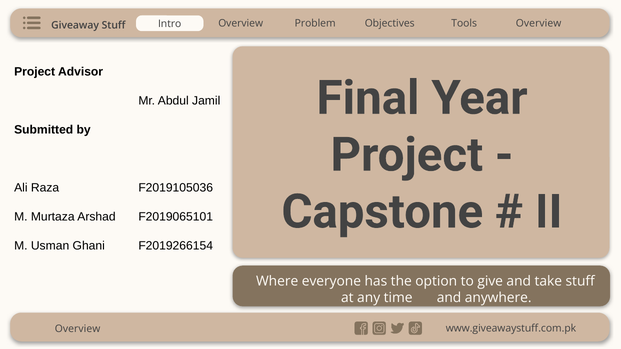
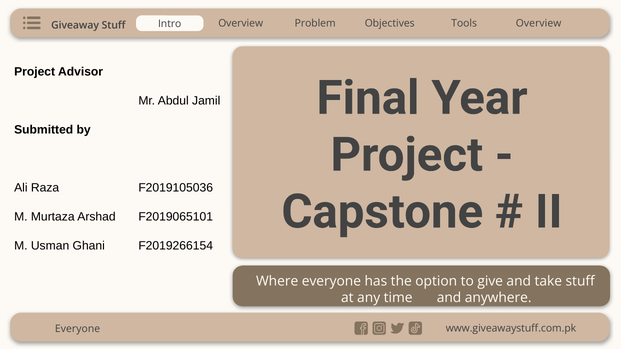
Overview at (78, 329): Overview -> Everyone
